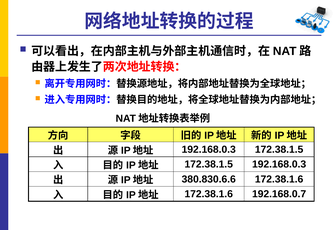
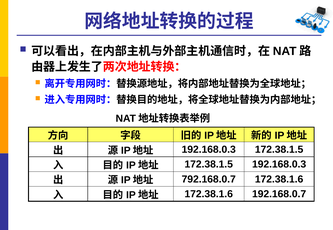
380.830.6.6: 380.830.6.6 -> 792.168.0.7
